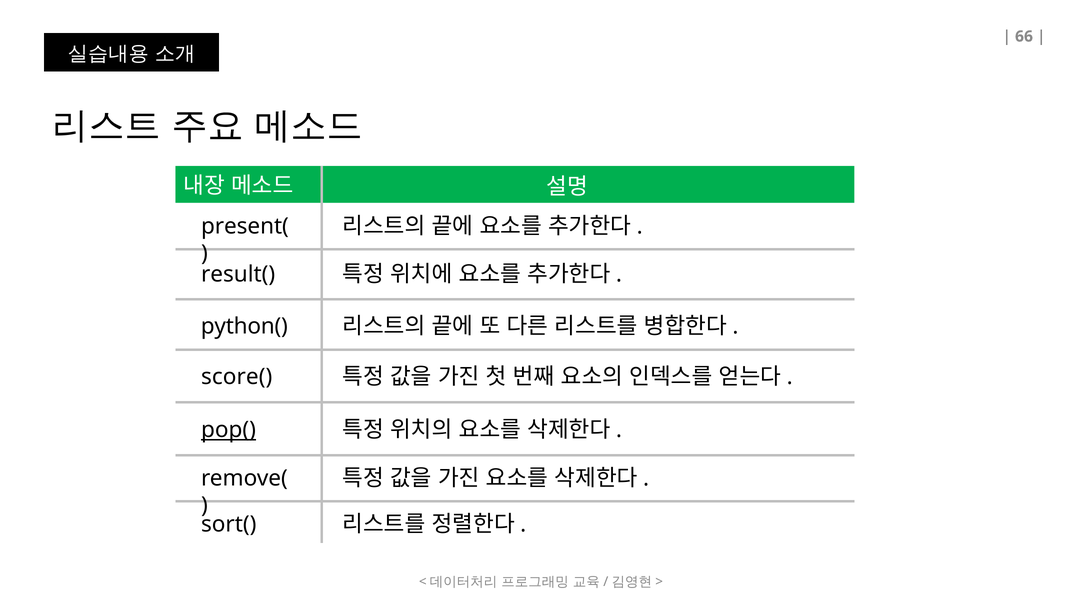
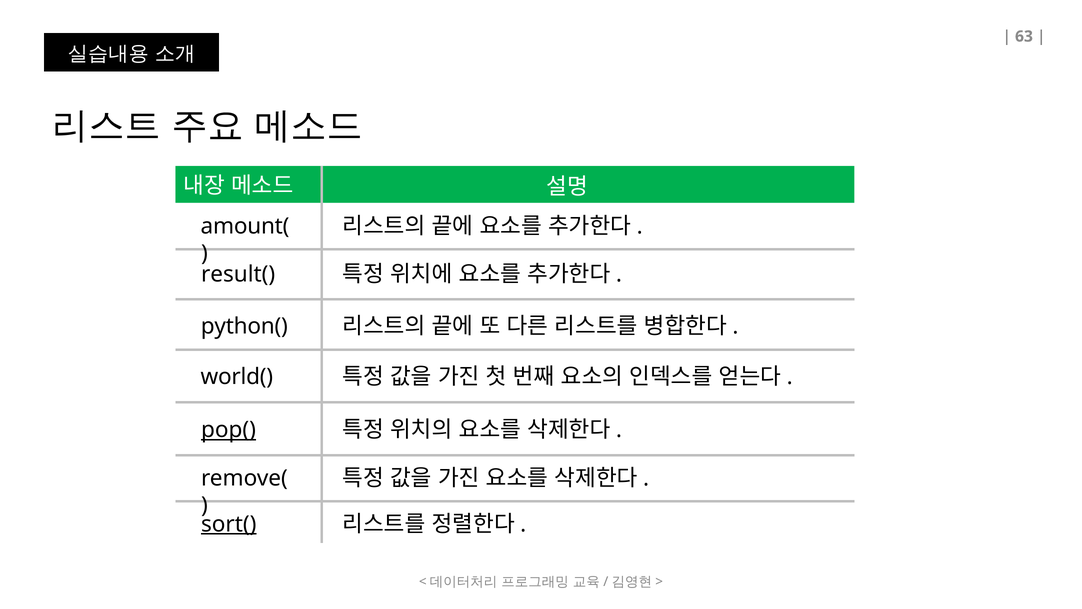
66: 66 -> 63
present(: present( -> amount(
score(: score( -> world(
sort( underline: none -> present
